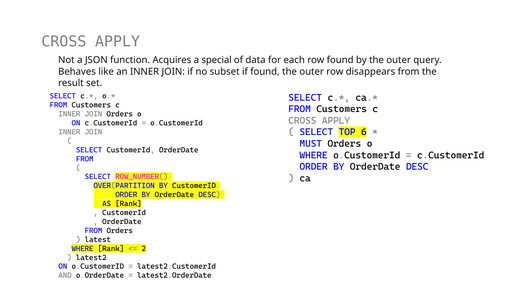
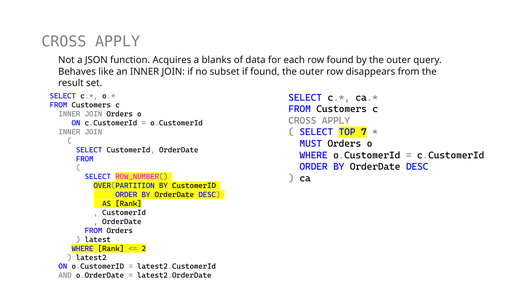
special: special -> blanks
6: 6 -> 7
